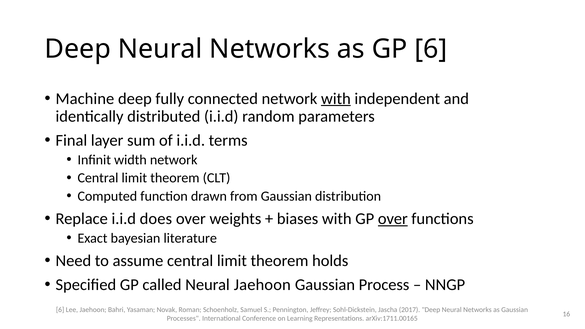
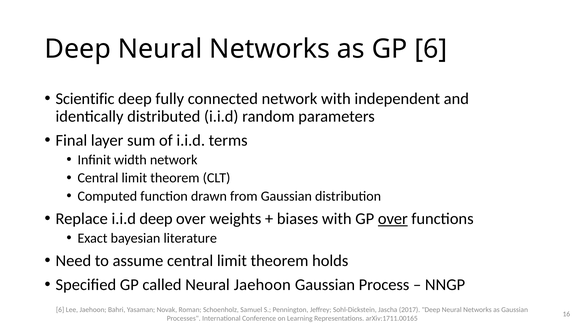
Machine: Machine -> Scientific
with at (336, 99) underline: present -> none
i.i.d does: does -> deep
